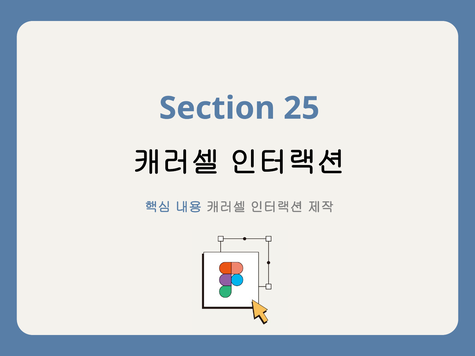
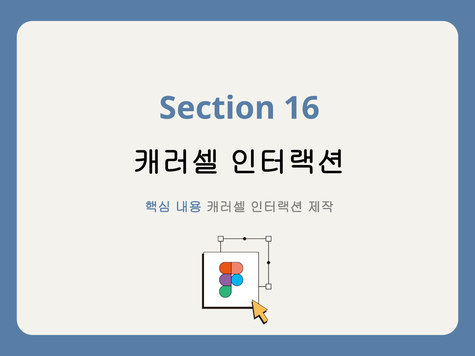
25: 25 -> 16
